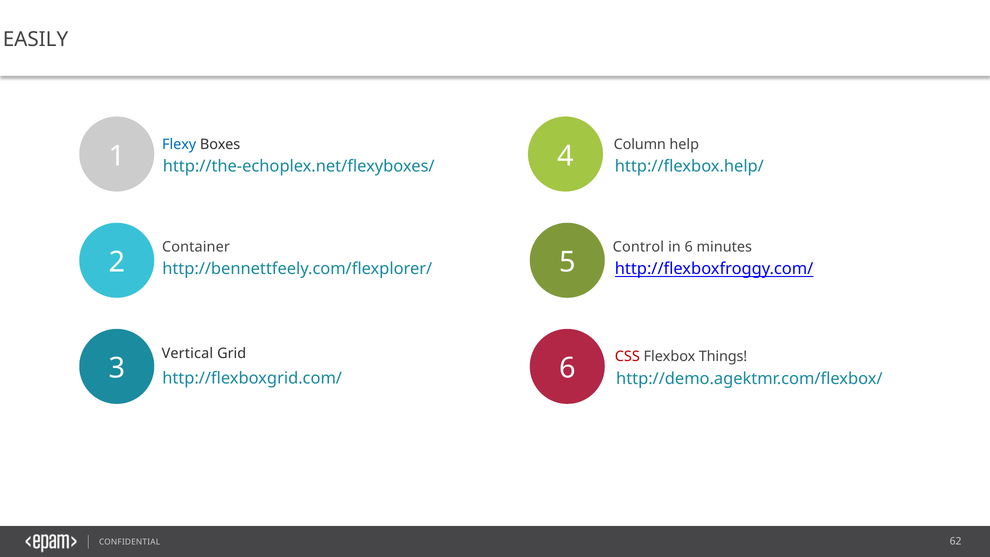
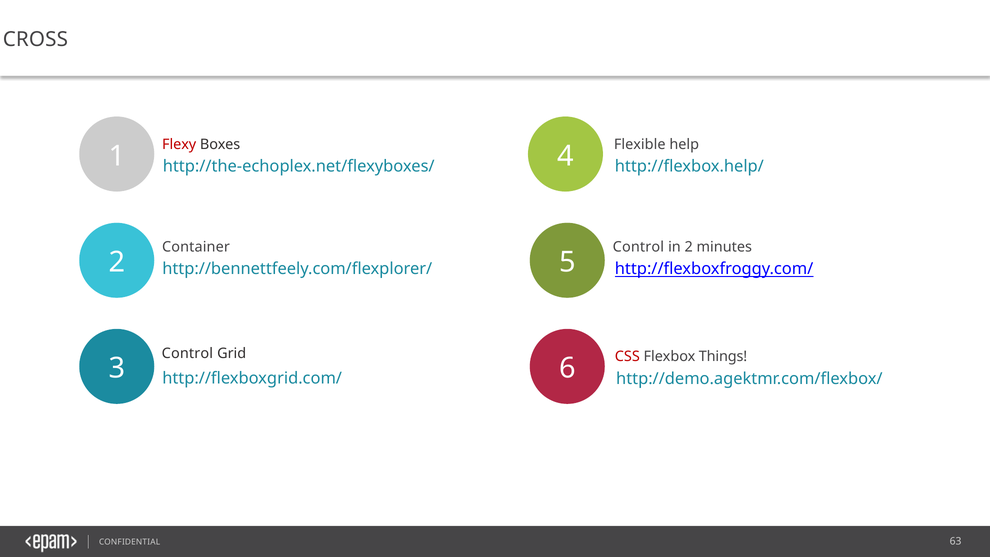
EASILY: EASILY -> CROSS
Flexy colour: blue -> red
Column: Column -> Flexible
in 6: 6 -> 2
Vertical at (187, 354): Vertical -> Control
62: 62 -> 63
